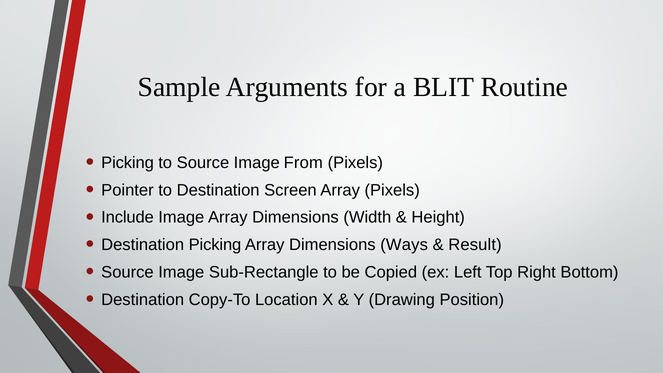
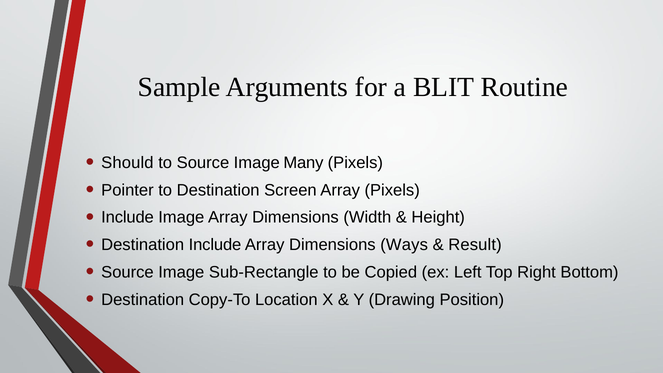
Picking at (128, 163): Picking -> Should
From: From -> Many
Destination Picking: Picking -> Include
